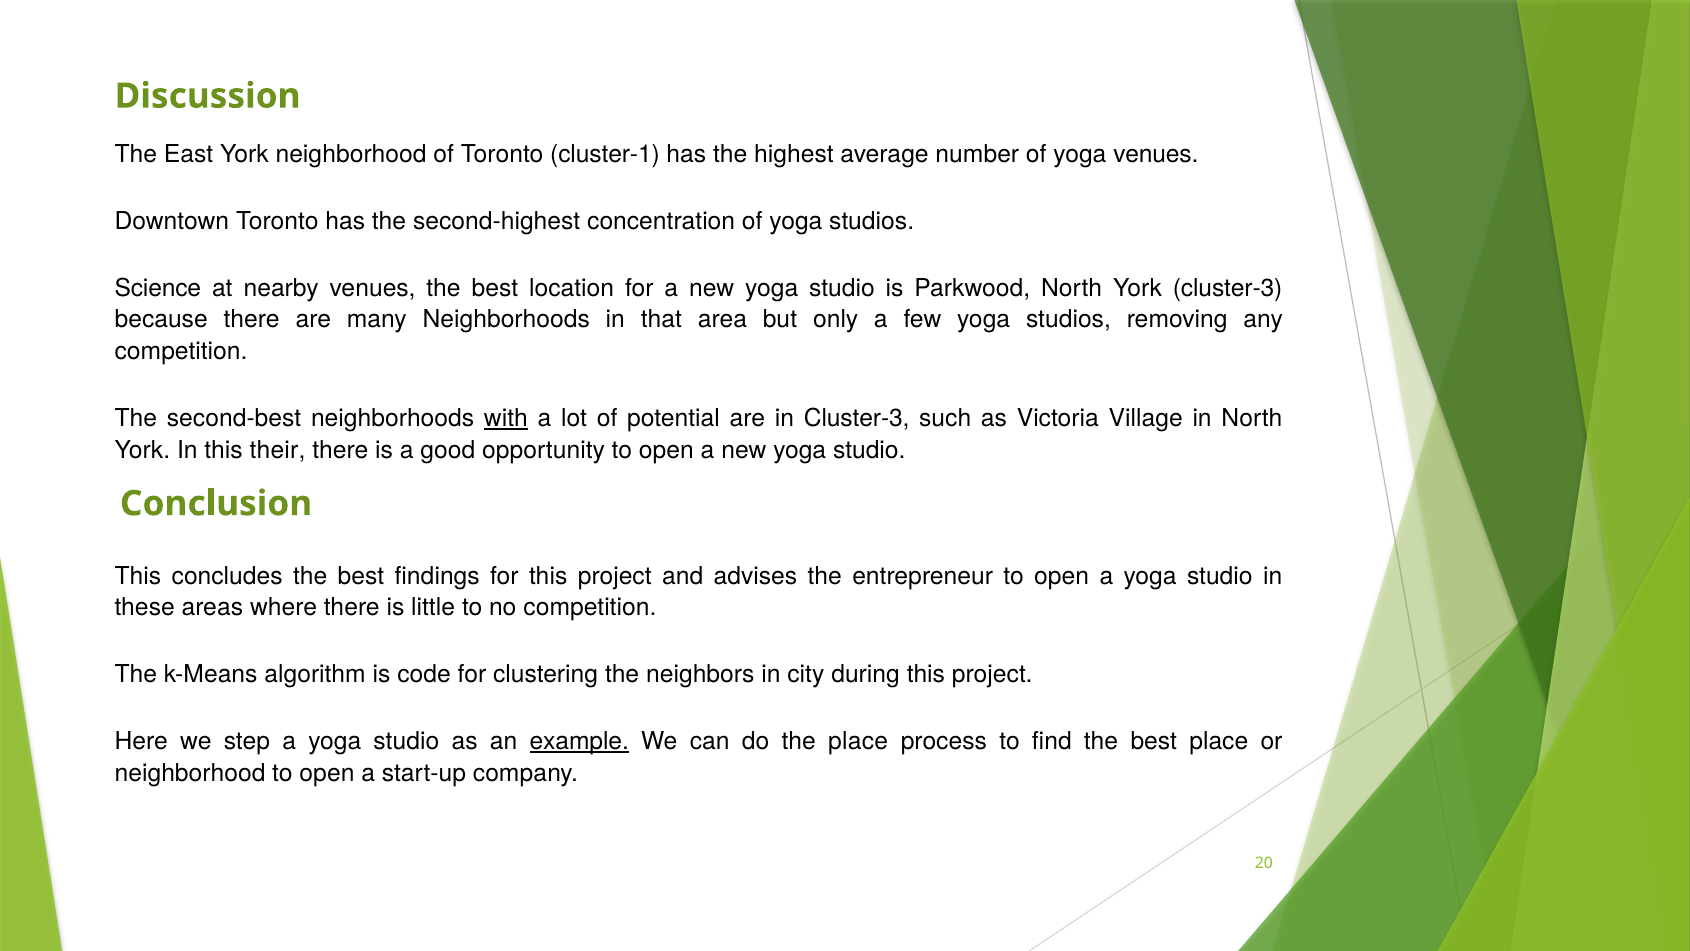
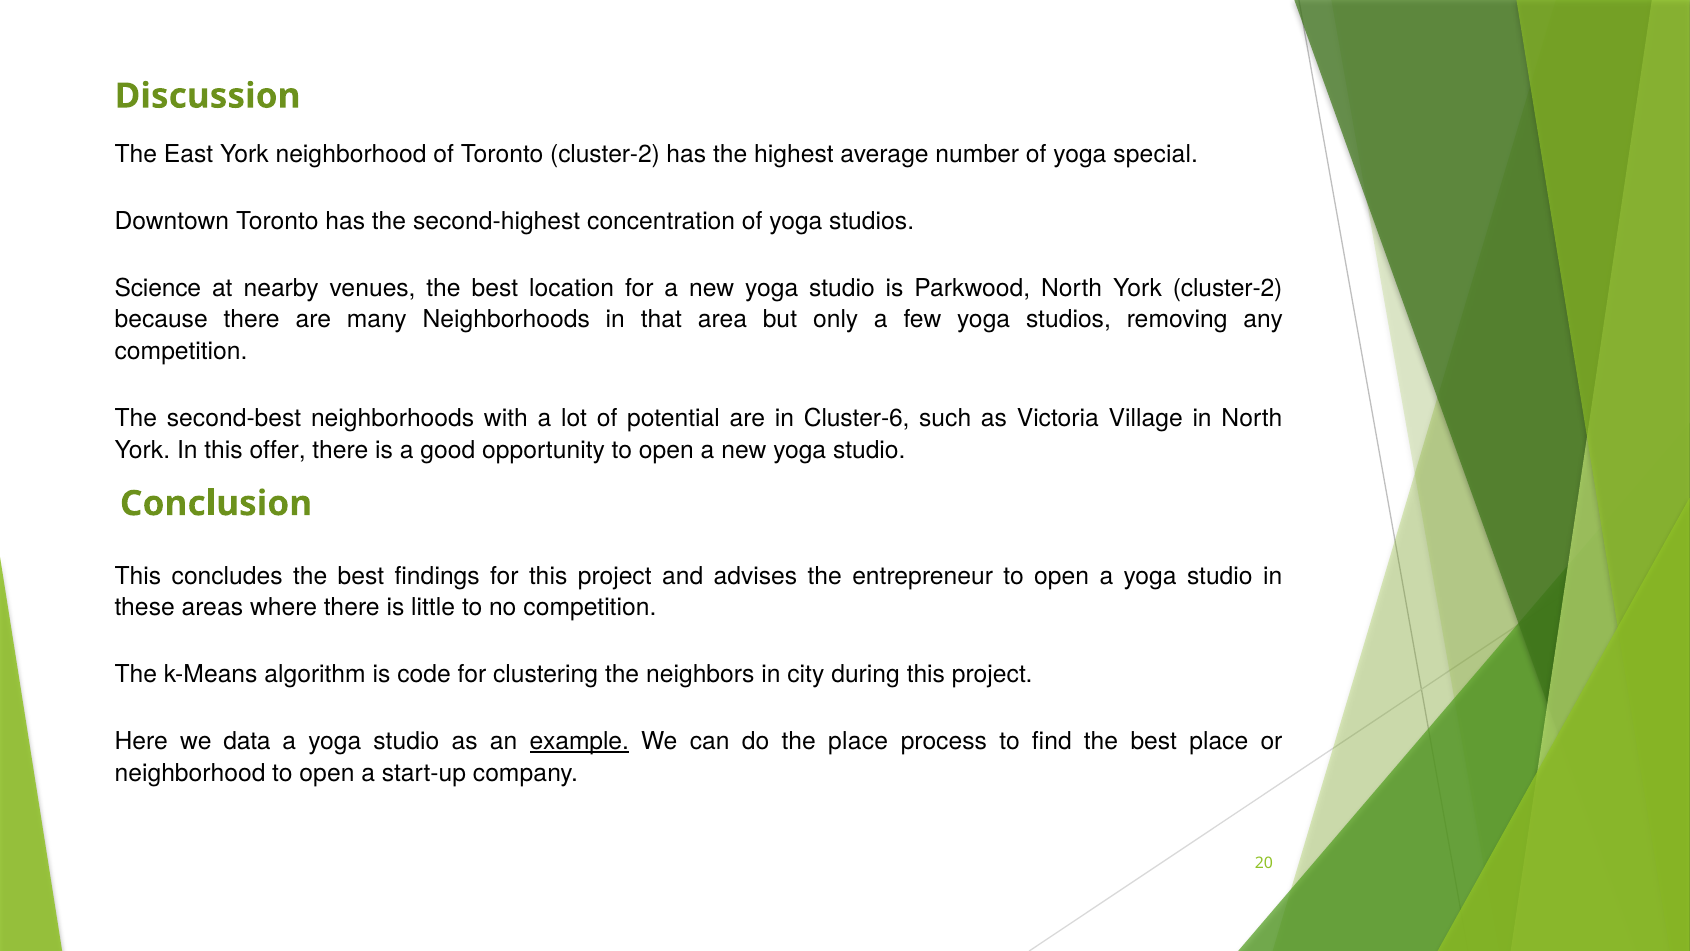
Toronto cluster-1: cluster-1 -> cluster-2
yoga venues: venues -> special
York cluster-3: cluster-3 -> cluster-2
with underline: present -> none
in Cluster-3: Cluster-3 -> Cluster-6
their: their -> offer
step: step -> data
